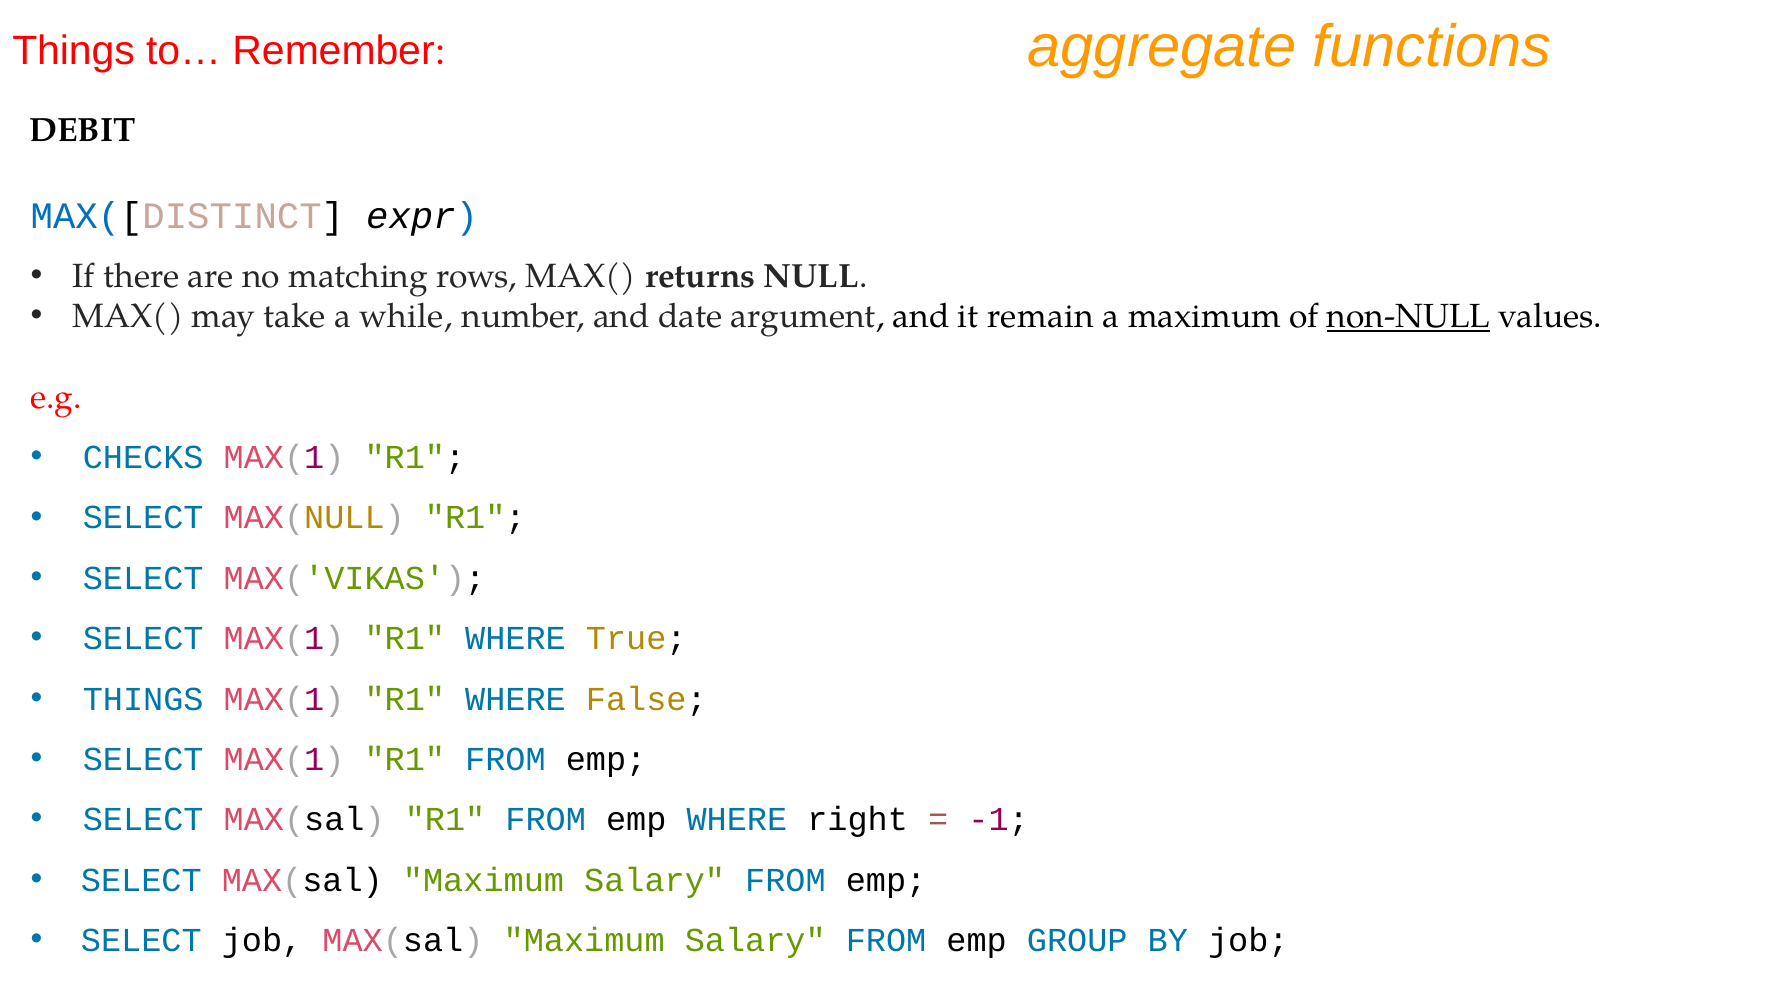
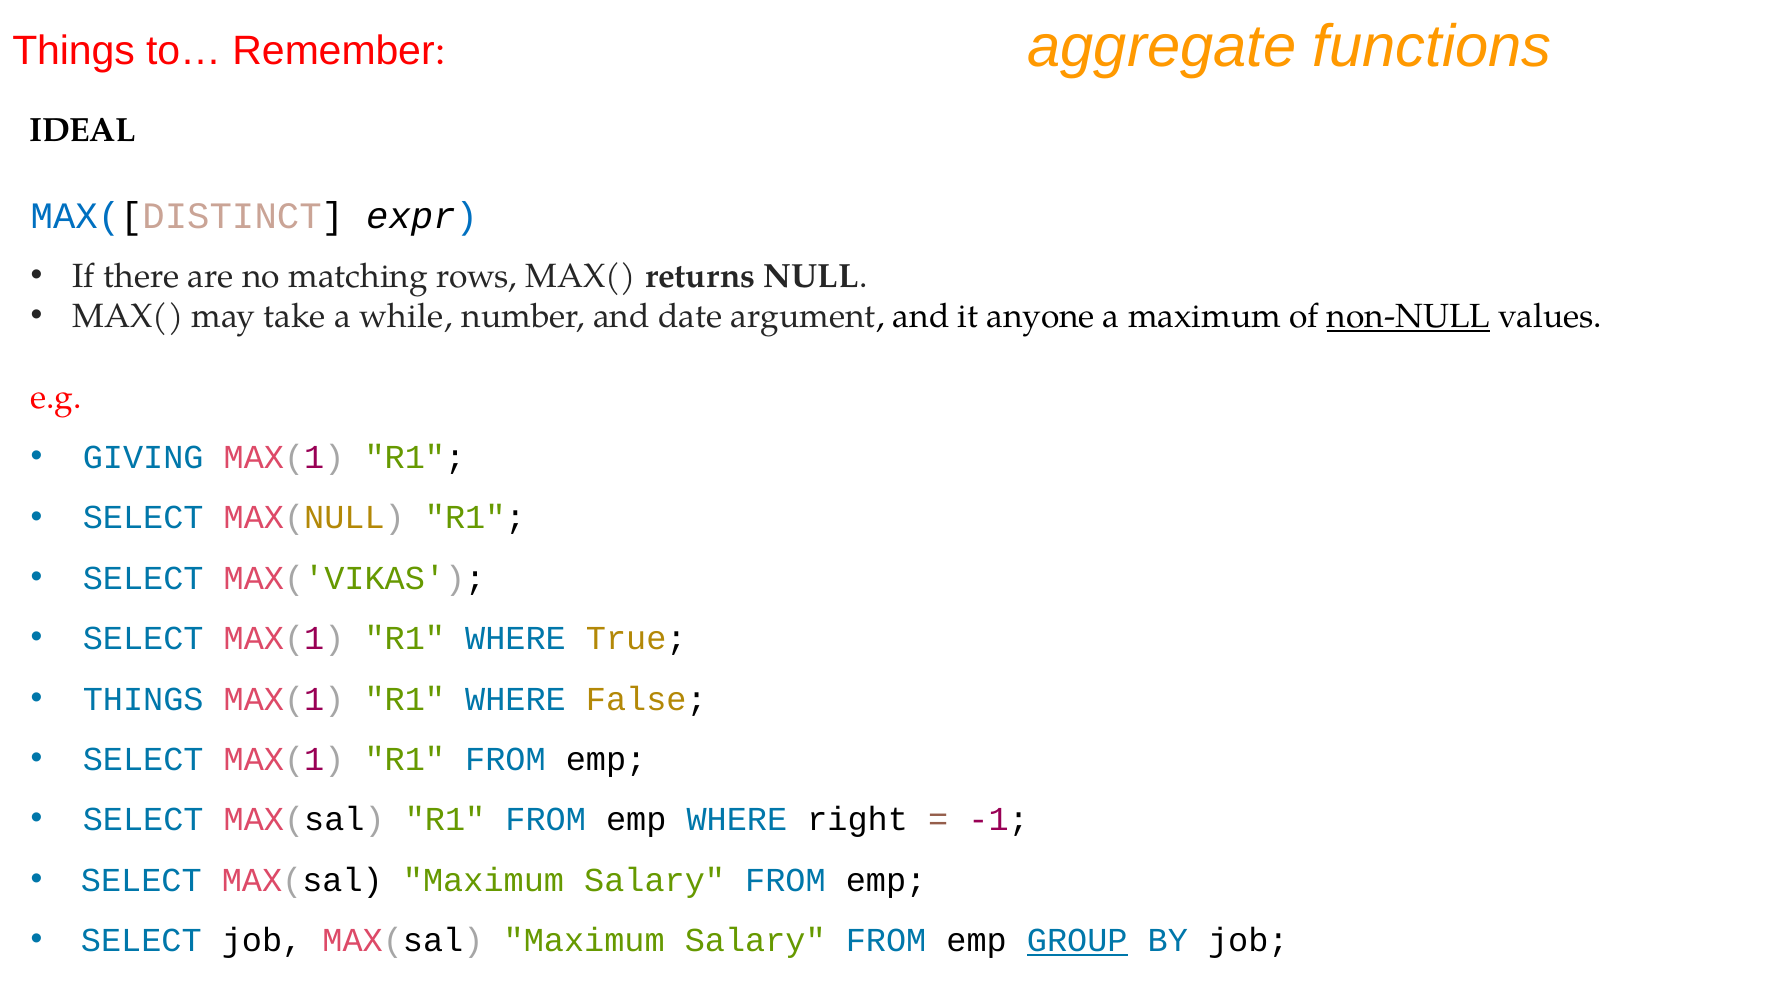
DEBIT: DEBIT -> IDEAL
remain: remain -> anyone
CHECKS: CHECKS -> GIVING
GROUP underline: none -> present
